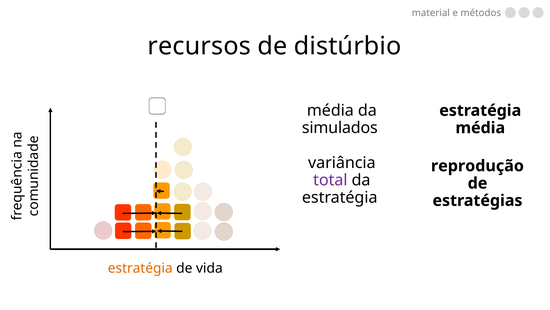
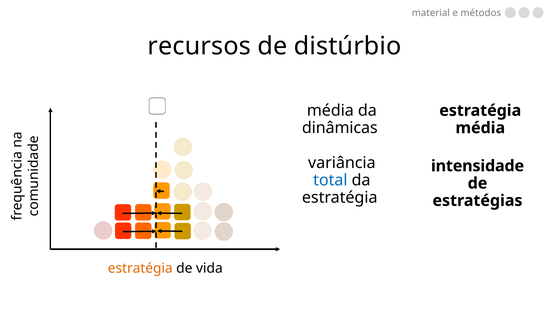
simulados: simulados -> dinâmicas
reprodução: reprodução -> intensidade
total colour: purple -> blue
